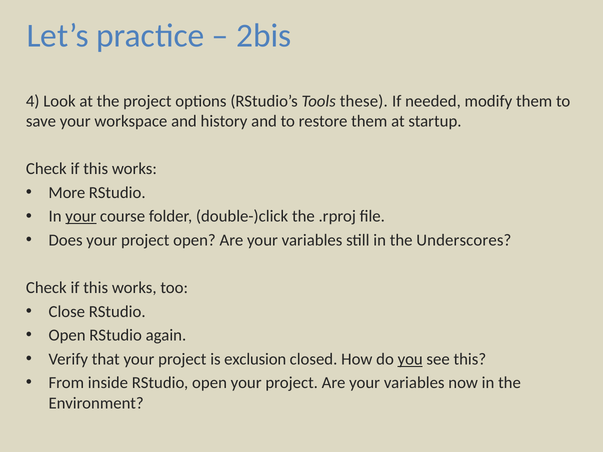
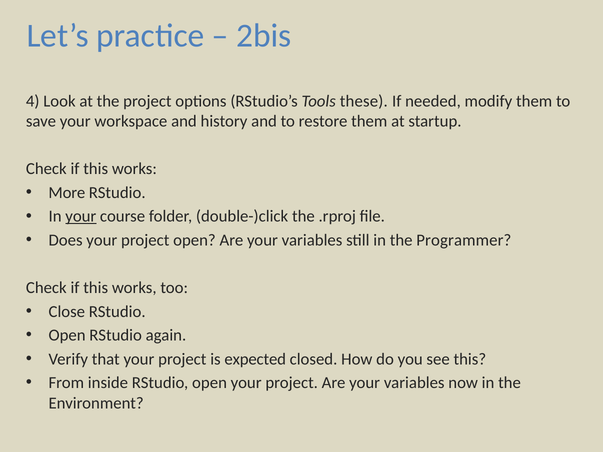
Underscores: Underscores -> Programmer
exclusion: exclusion -> expected
you underline: present -> none
